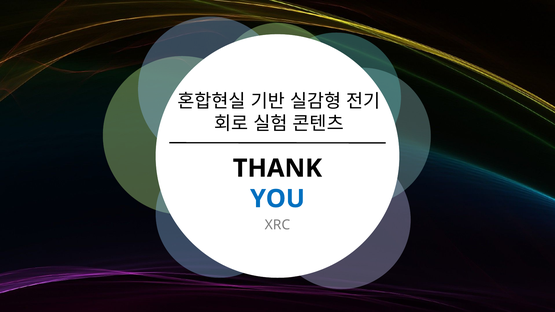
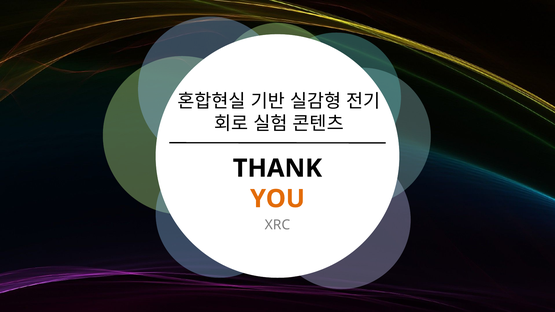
YOU colour: blue -> orange
